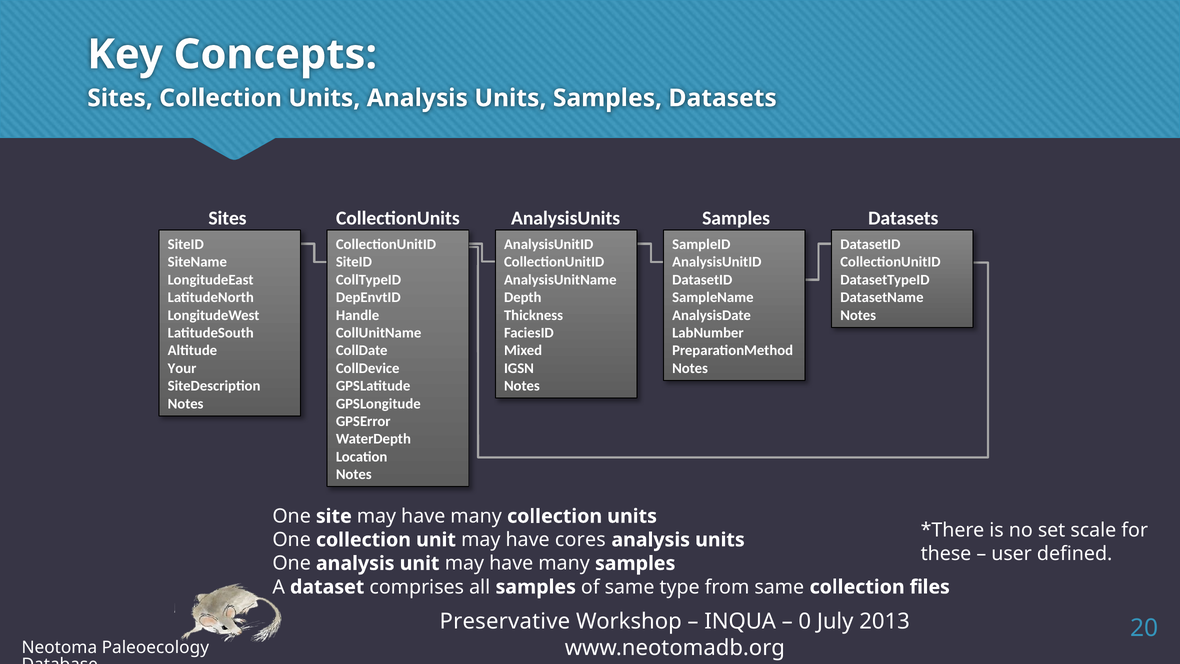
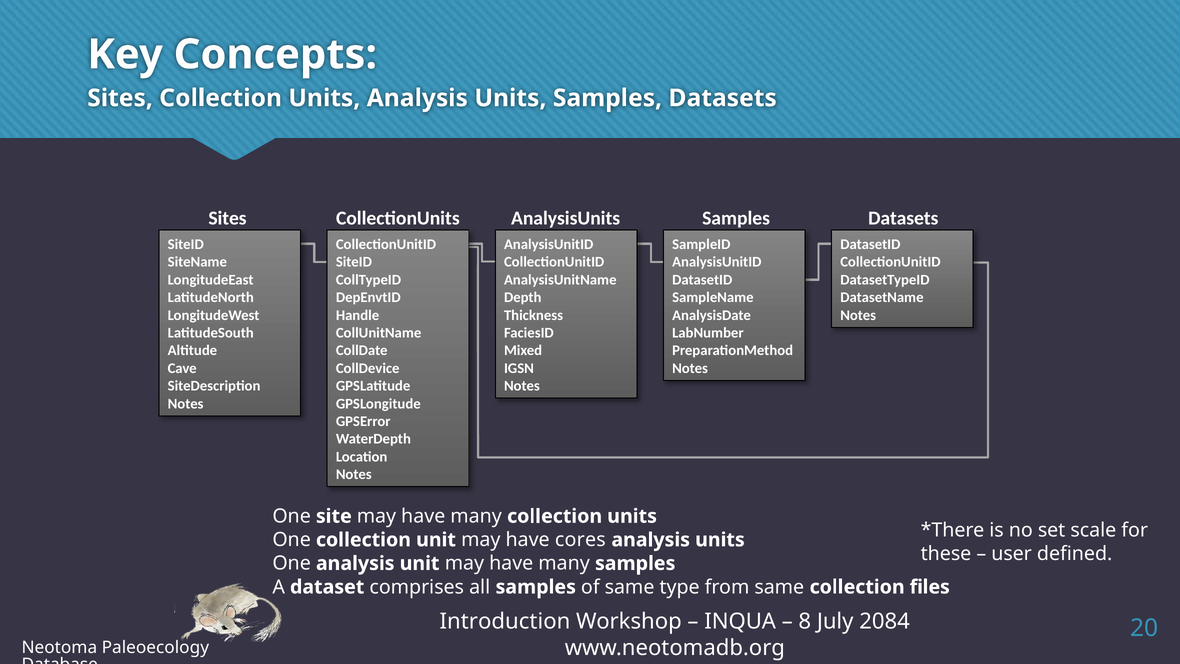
Your: Your -> Cave
Preservative: Preservative -> Introduction
0: 0 -> 8
2013: 2013 -> 2084
